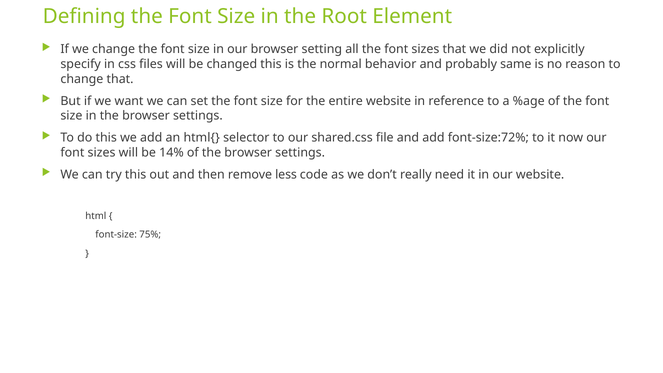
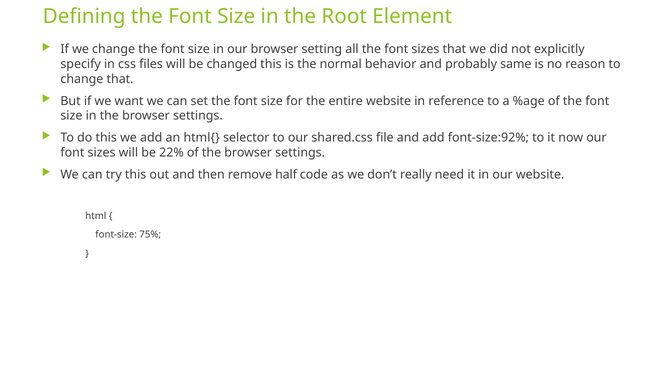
font-size:72%: font-size:72% -> font-size:92%
14%: 14% -> 22%
less: less -> half
